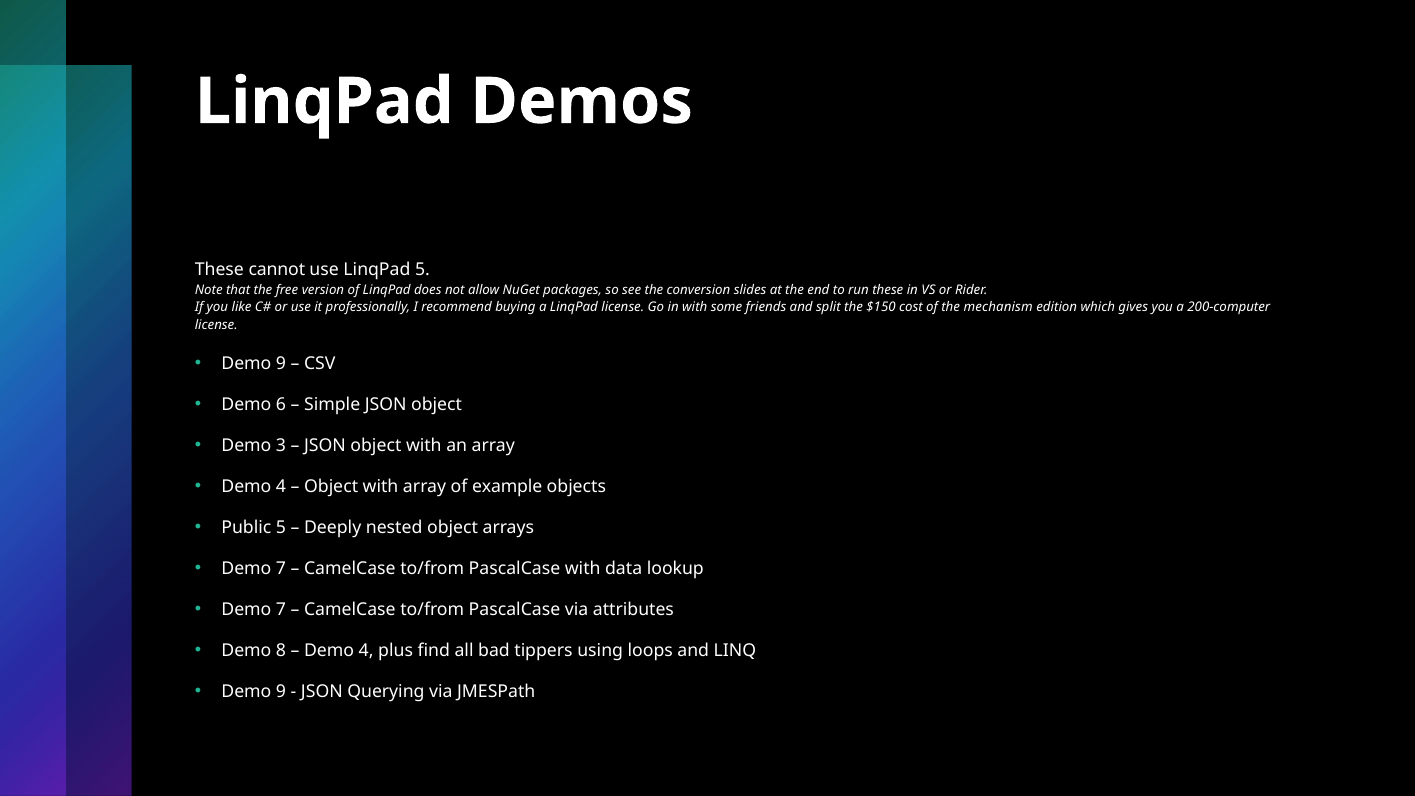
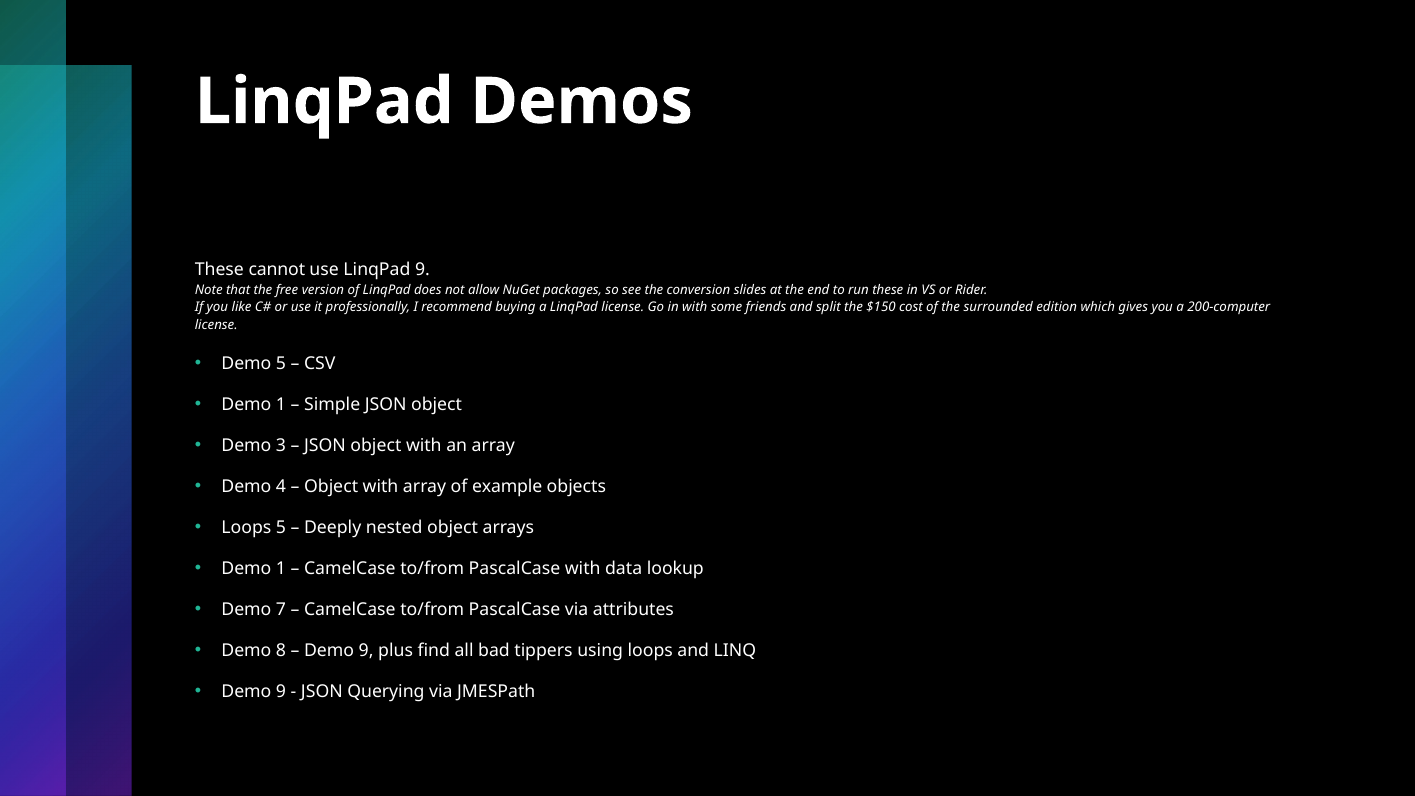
LinqPad 5: 5 -> 9
mechanism: mechanism -> surrounded
9 at (281, 364): 9 -> 5
6 at (281, 405): 6 -> 1
Public at (246, 528): Public -> Loops
7 at (281, 568): 7 -> 1
4 at (366, 650): 4 -> 9
